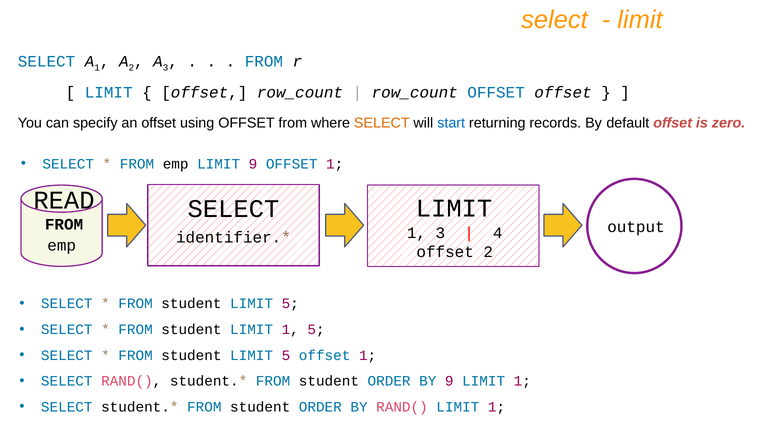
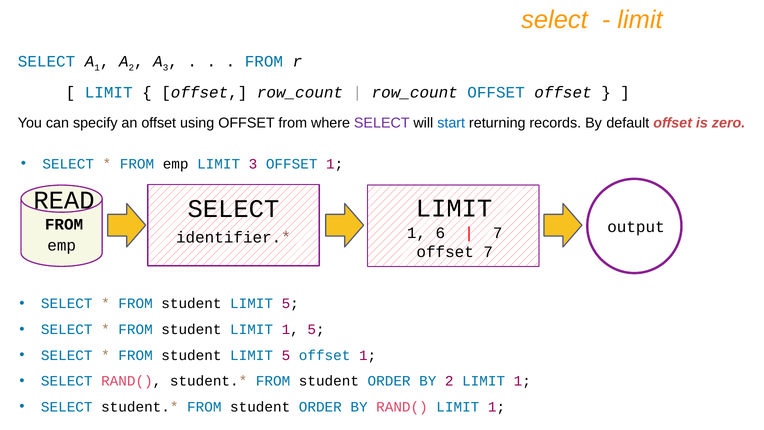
SELECT at (382, 123) colour: orange -> purple
LIMIT 9: 9 -> 3
1 3: 3 -> 6
4 at (498, 233): 4 -> 7
offset 2: 2 -> 7
BY 9: 9 -> 2
